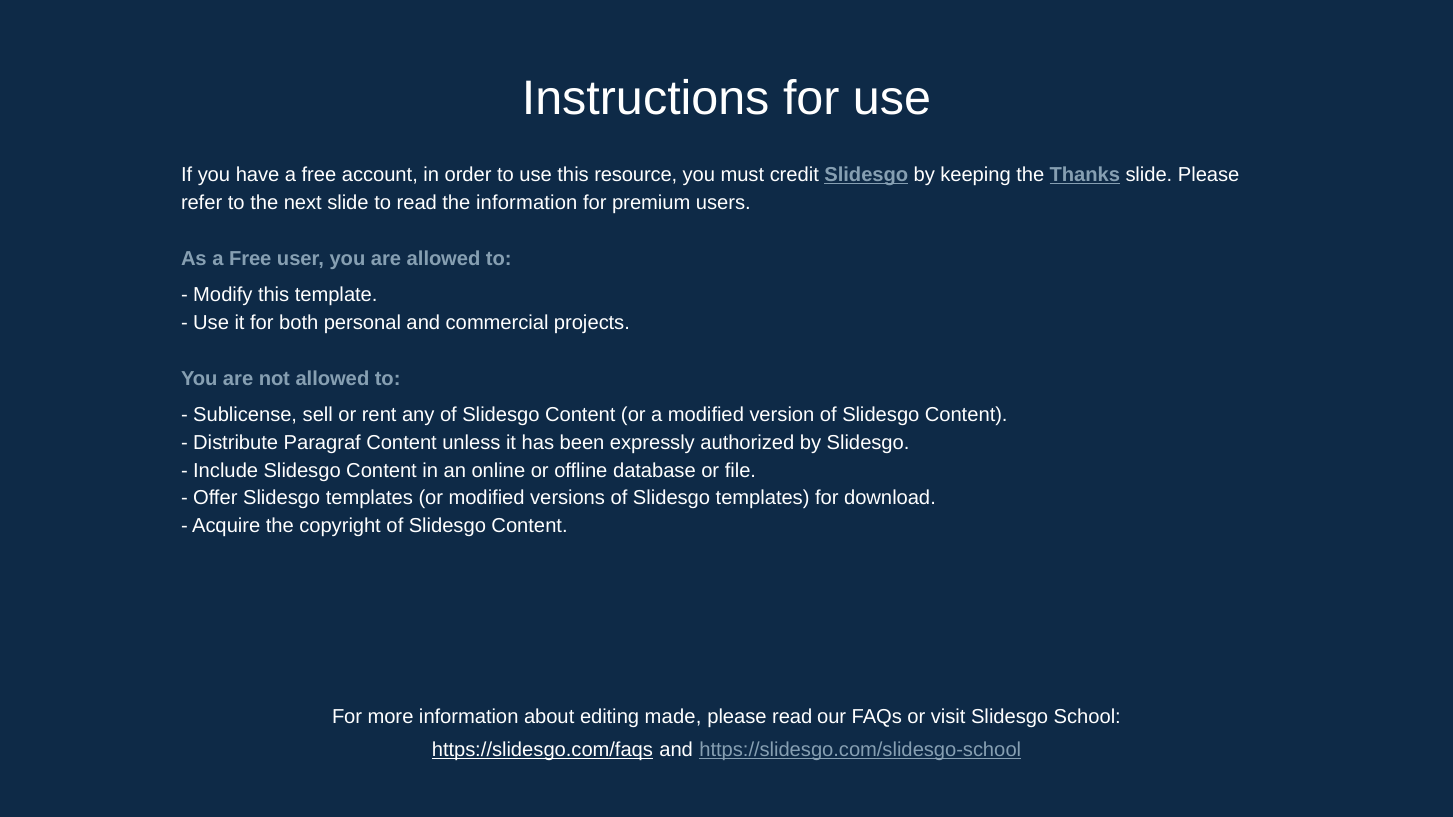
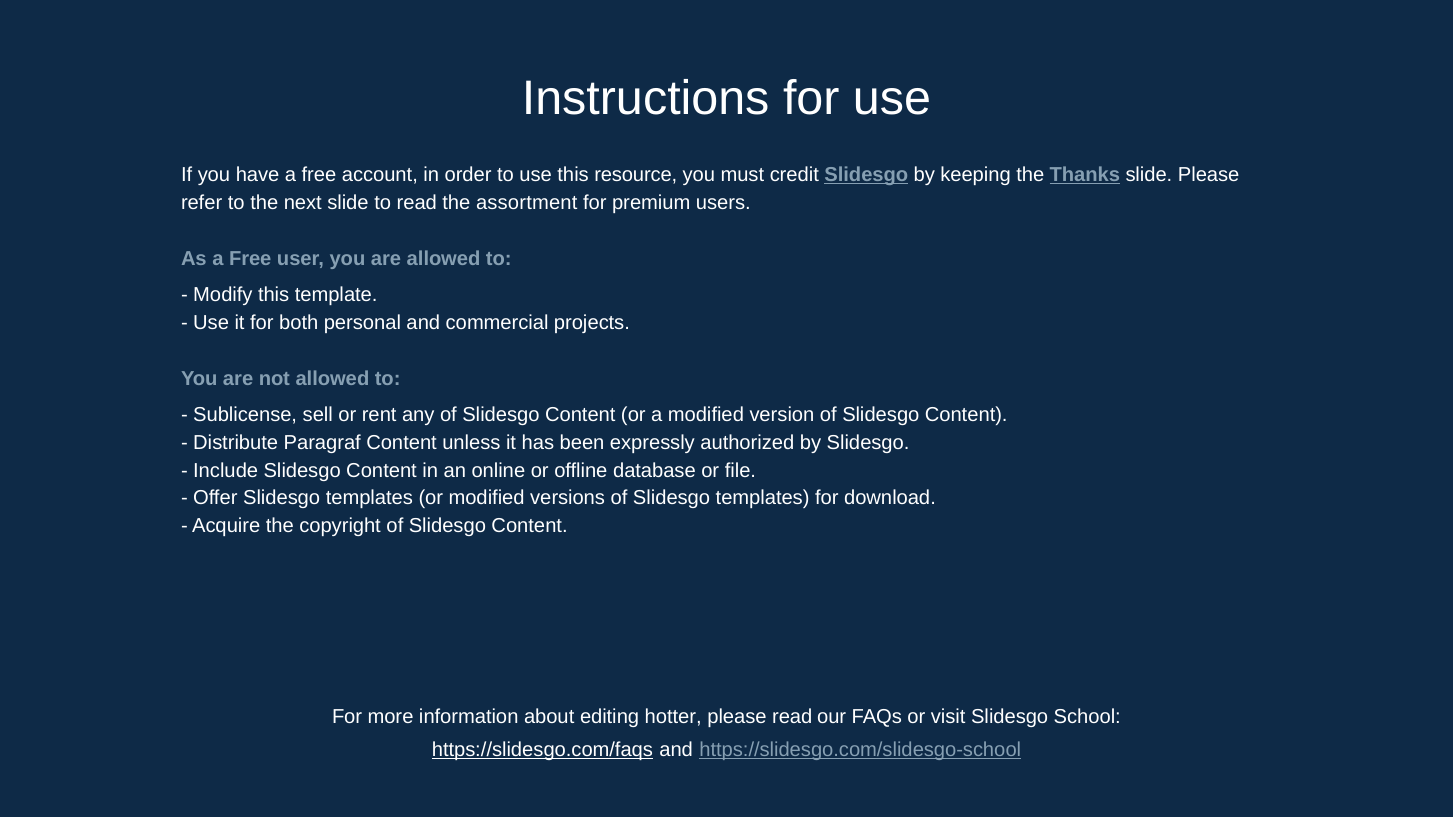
the information: information -> assortment
made: made -> hotter
